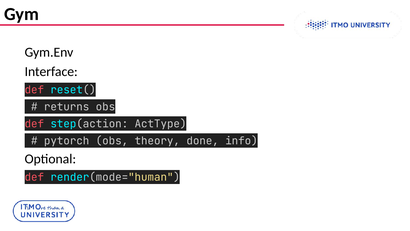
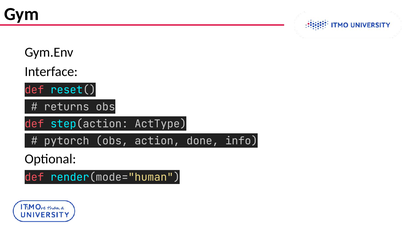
theory: theory -> action
